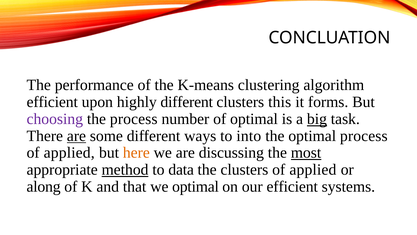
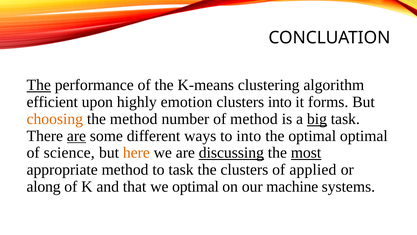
The at (39, 85) underline: none -> present
highly different: different -> emotion
clusters this: this -> into
choosing colour: purple -> orange
the process: process -> method
of optimal: optimal -> method
optimal process: process -> optimal
applied at (69, 153): applied -> science
discussing underline: none -> present
method at (125, 169) underline: present -> none
to data: data -> task
our efficient: efficient -> machine
